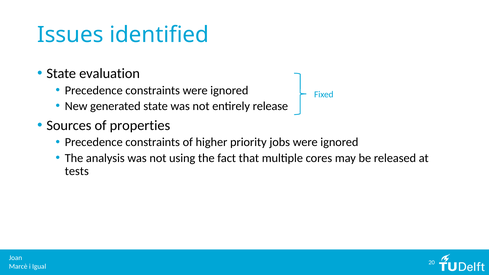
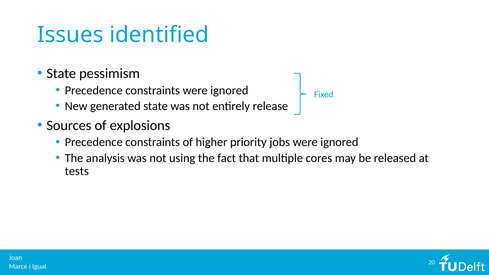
evaluation: evaluation -> pessimism
properties: properties -> explosions
